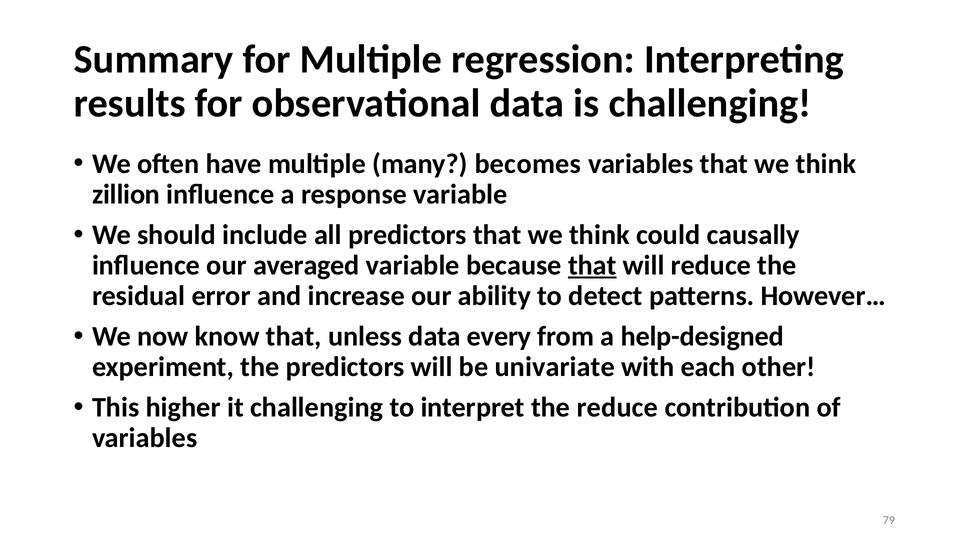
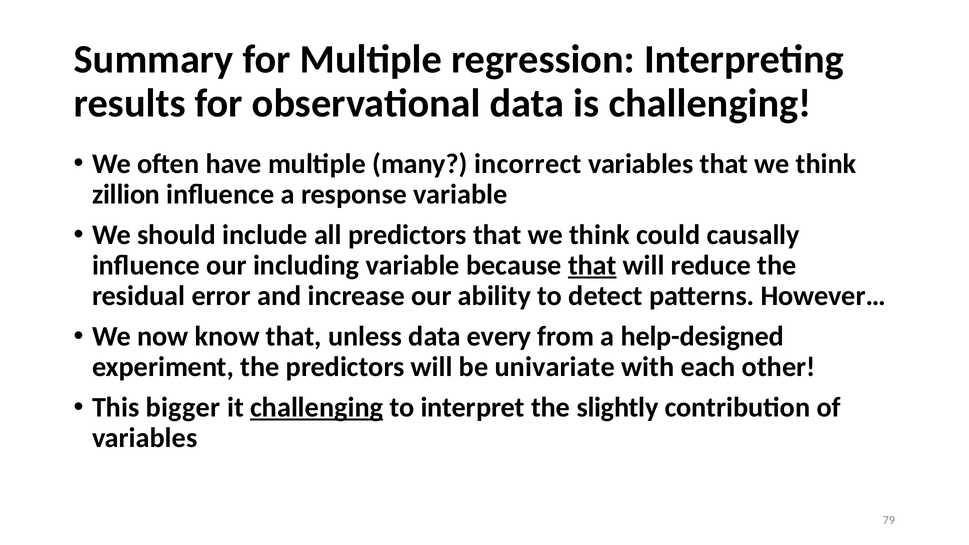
becomes: becomes -> incorrect
averaged: averaged -> including
higher: higher -> bigger
challenging at (317, 407) underline: none -> present
the reduce: reduce -> slightly
